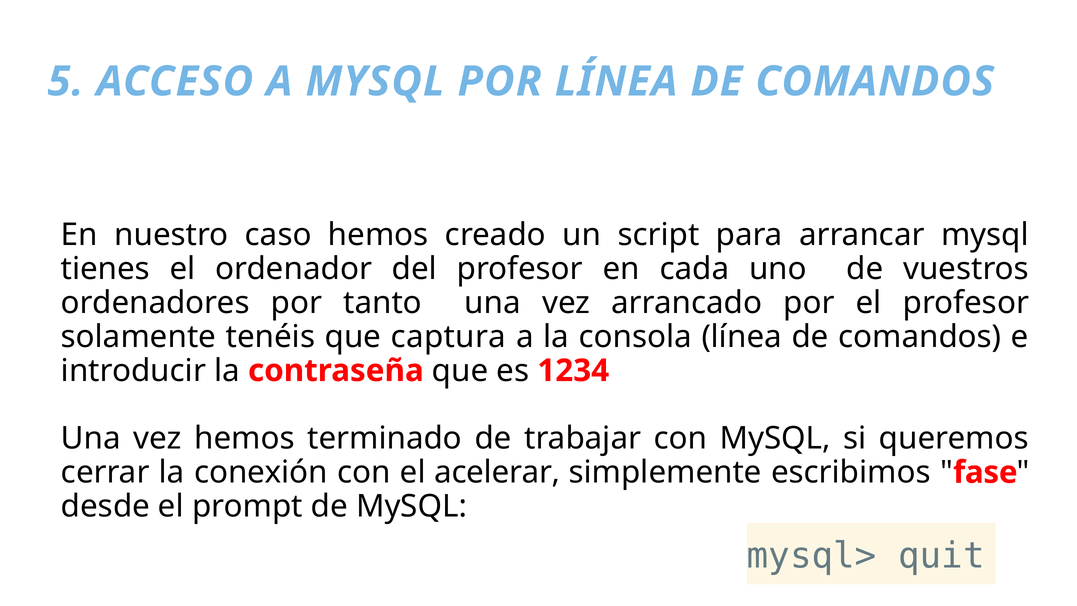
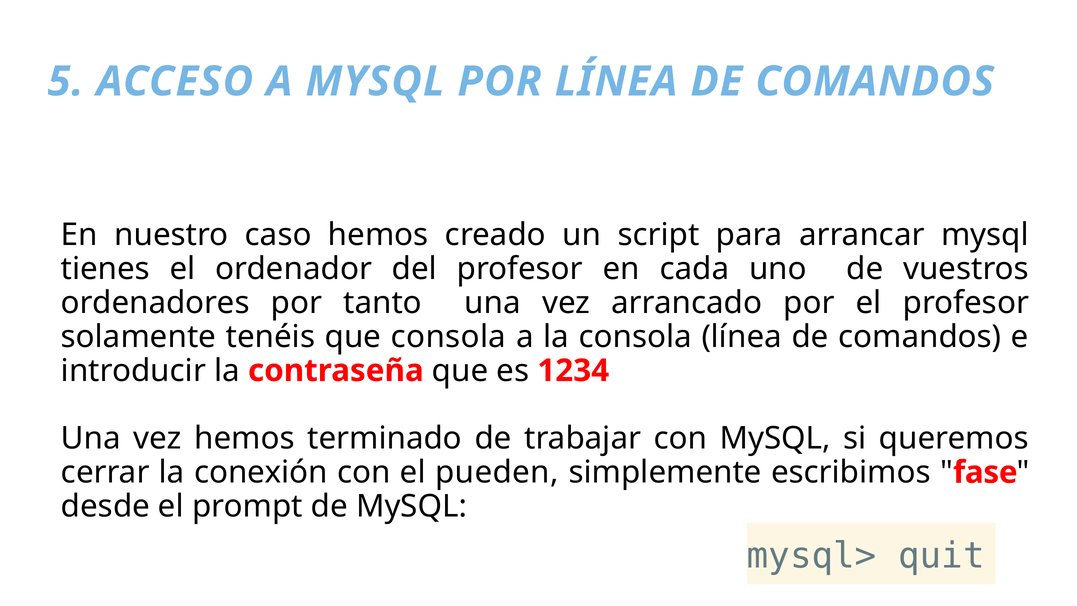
que captura: captura -> consola
acelerar: acelerar -> pueden
